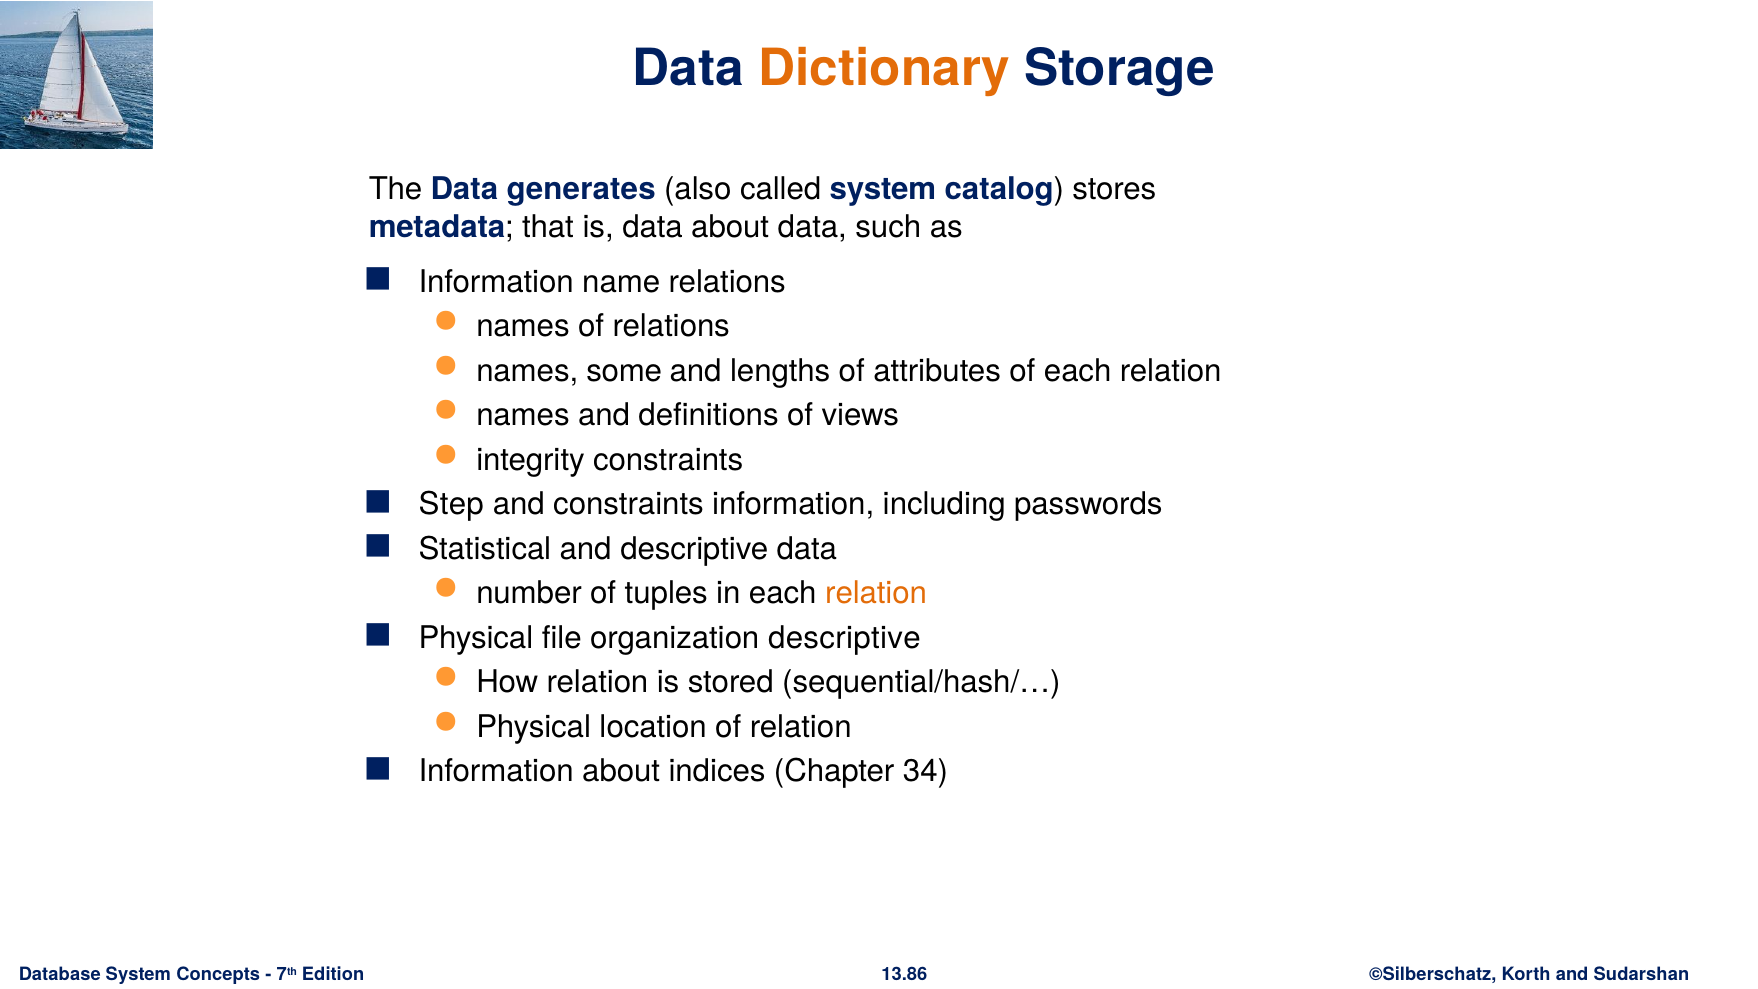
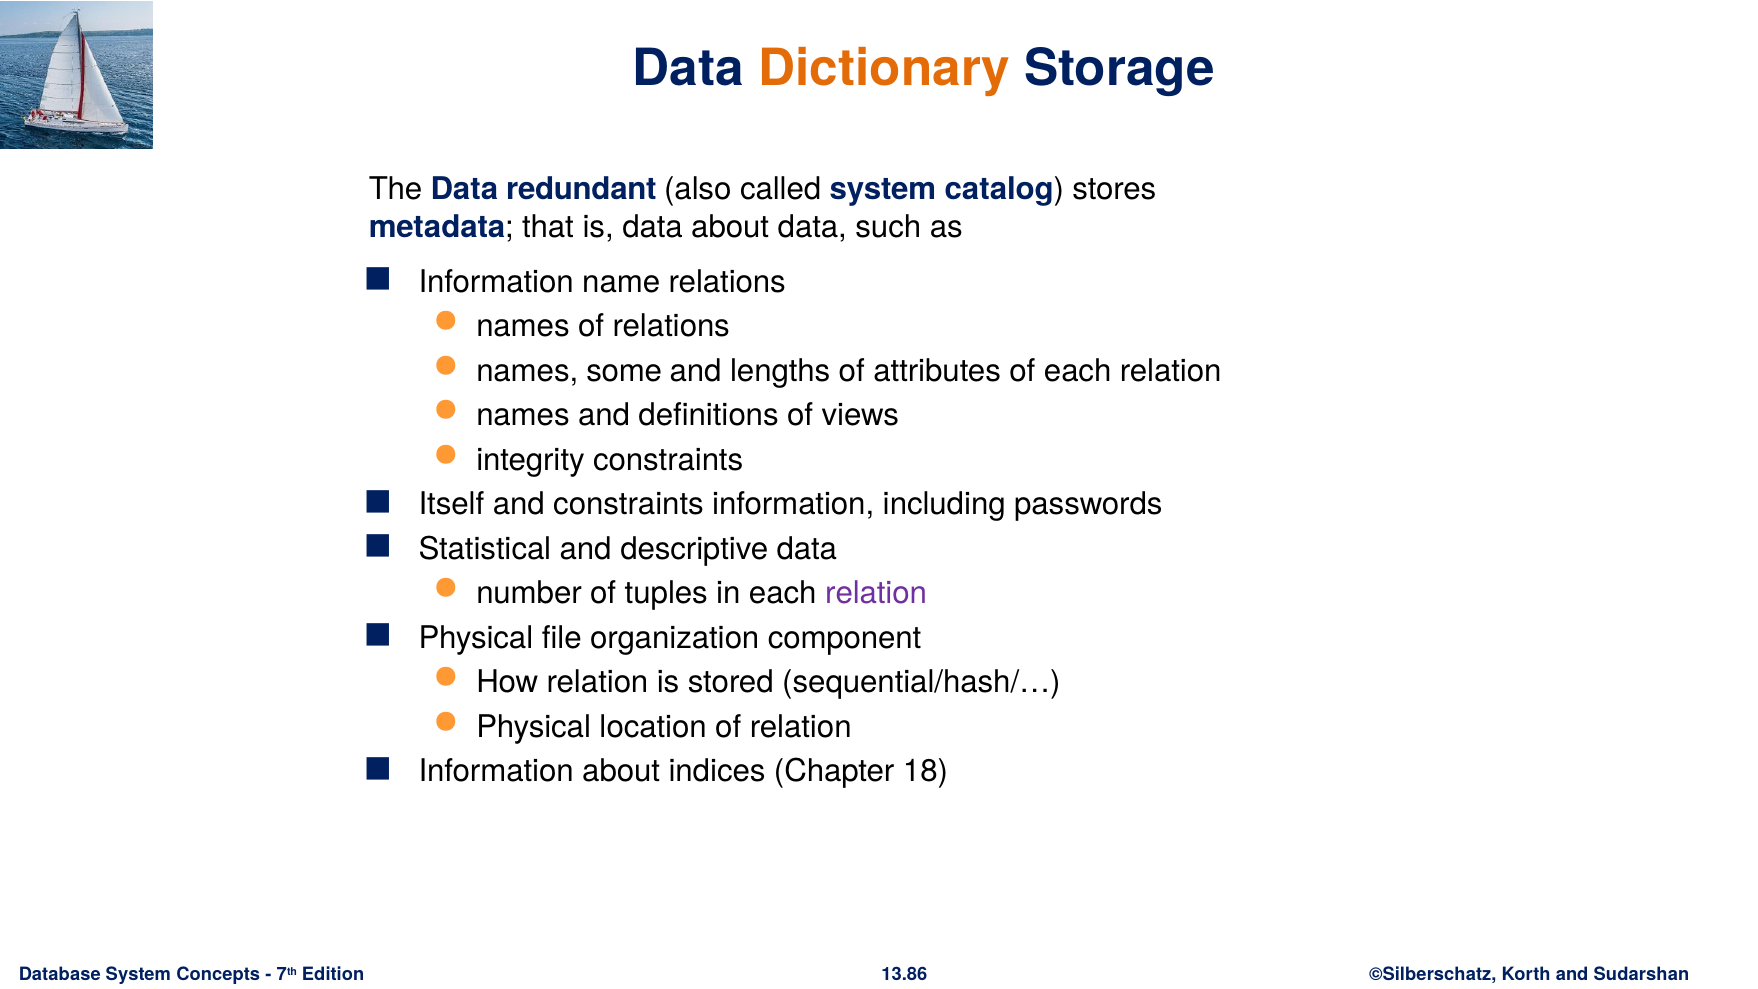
generates: generates -> redundant
Step: Step -> Itself
relation at (876, 593) colour: orange -> purple
organization descriptive: descriptive -> component
34: 34 -> 18
